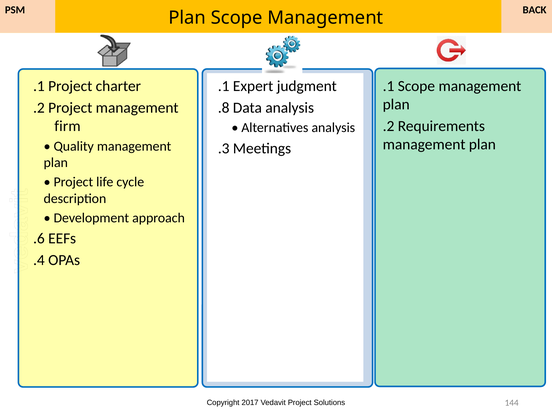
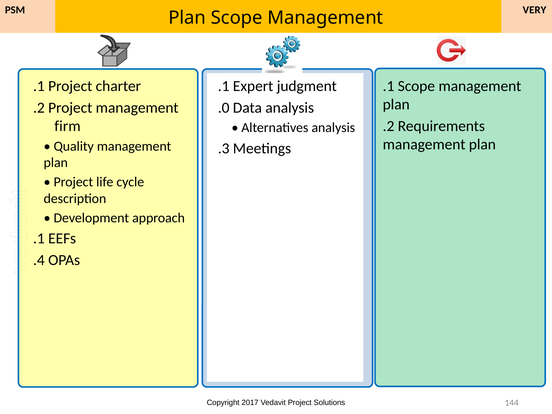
BACK: BACK -> VERY
.8: .8 -> .0
.6 at (39, 239): .6 -> .1
